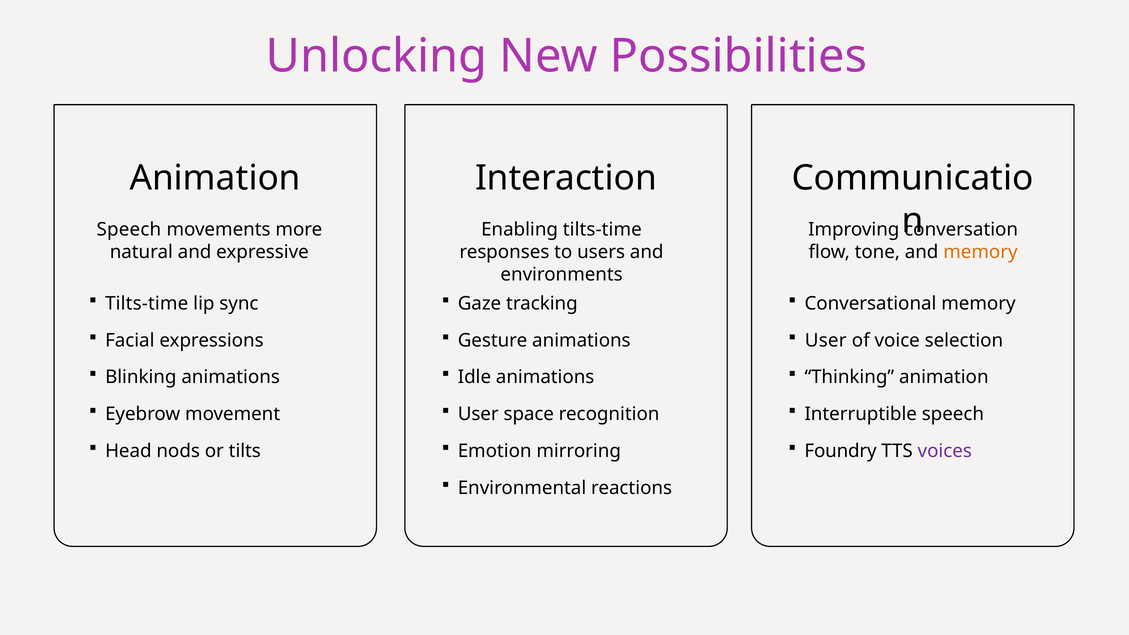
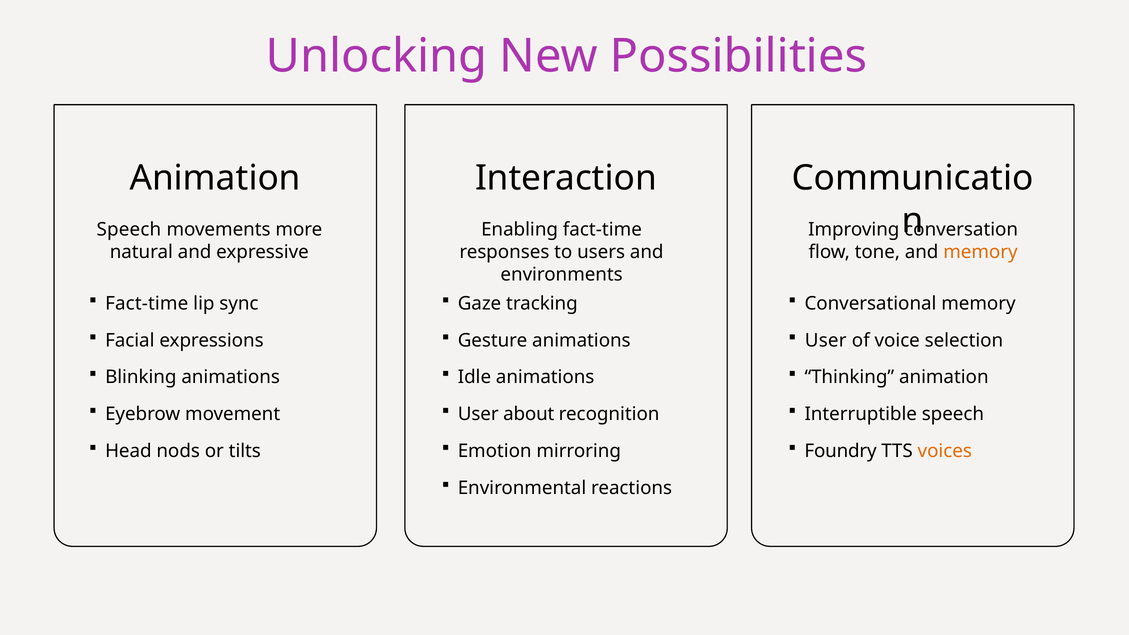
Enabling tilts-time: tilts-time -> fact-time
Tilts-time at (147, 303): Tilts-time -> Fact-time
space: space -> about
voices colour: purple -> orange
